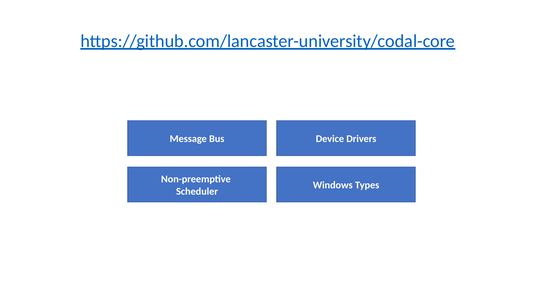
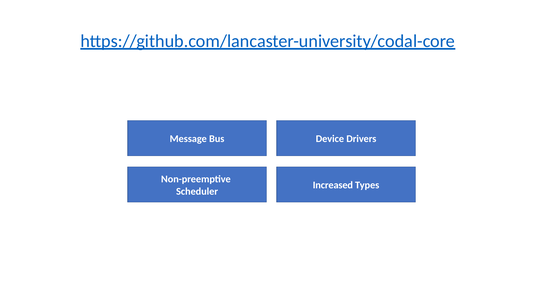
Windows: Windows -> Increased
